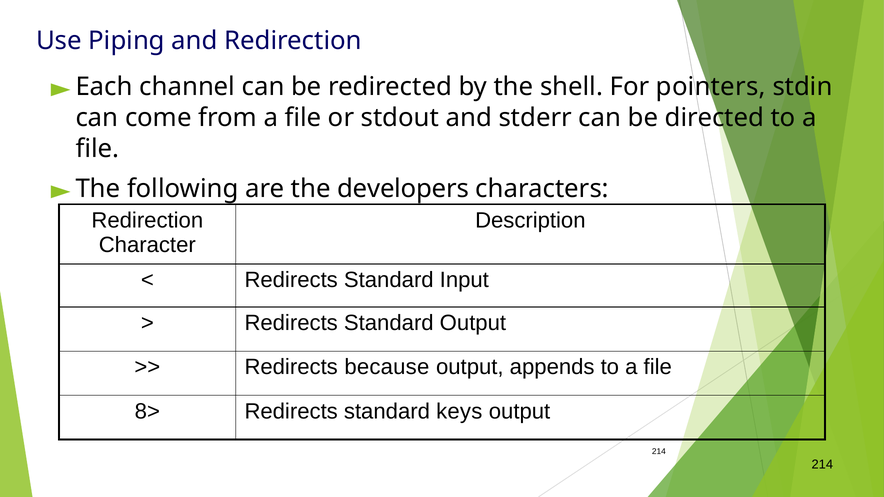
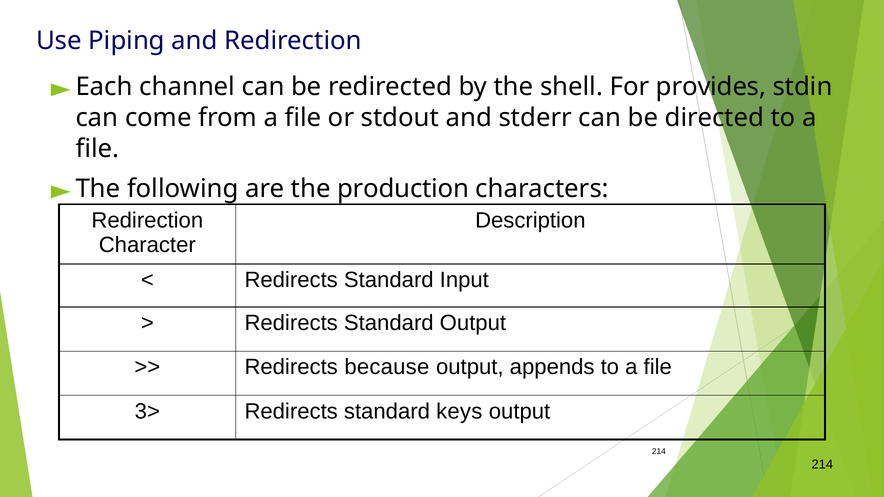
pointers: pointers -> provides
developers: developers -> production
8>: 8> -> 3>
